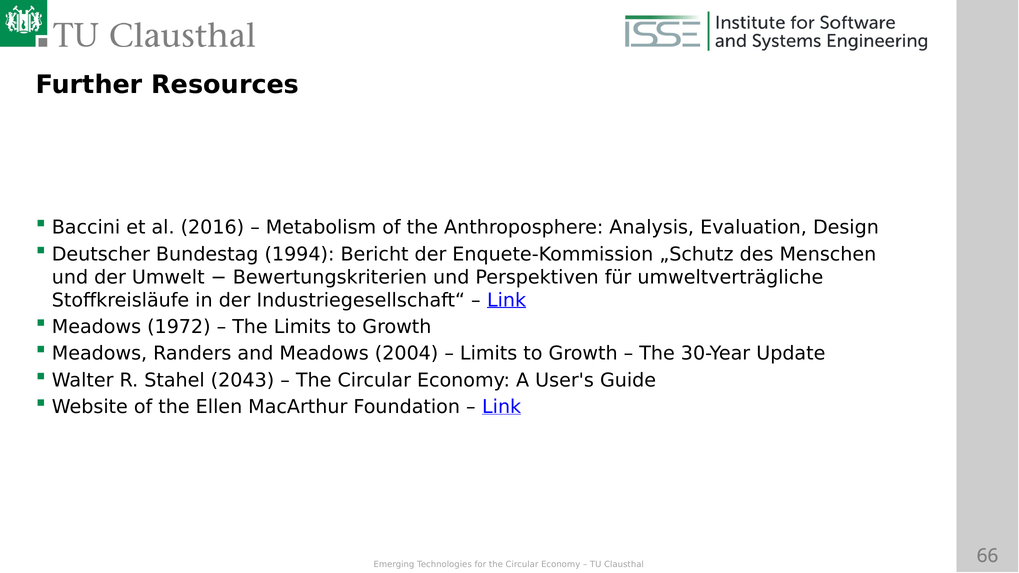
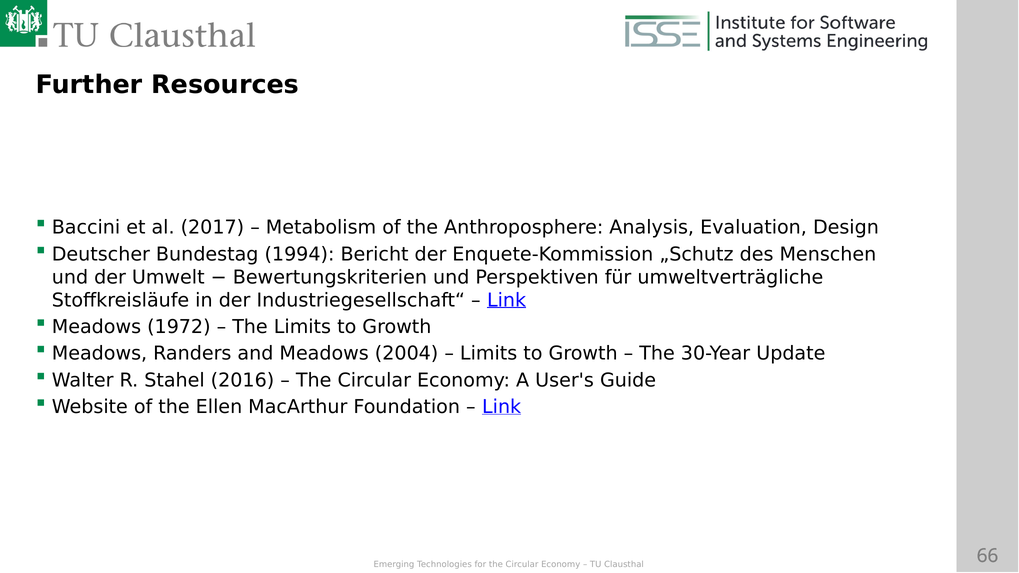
2016: 2016 -> 2017
2043: 2043 -> 2016
